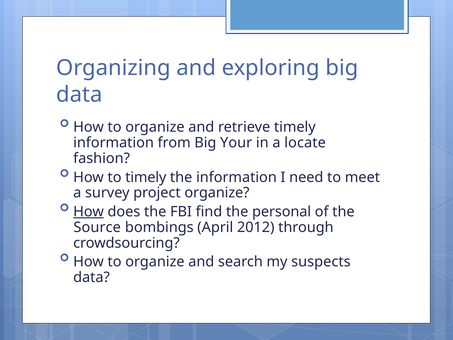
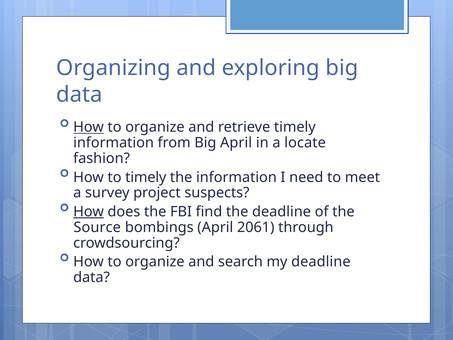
How at (89, 127) underline: none -> present
Big Your: Your -> April
project organize: organize -> suspects
the personal: personal -> deadline
2012: 2012 -> 2061
my suspects: suspects -> deadline
